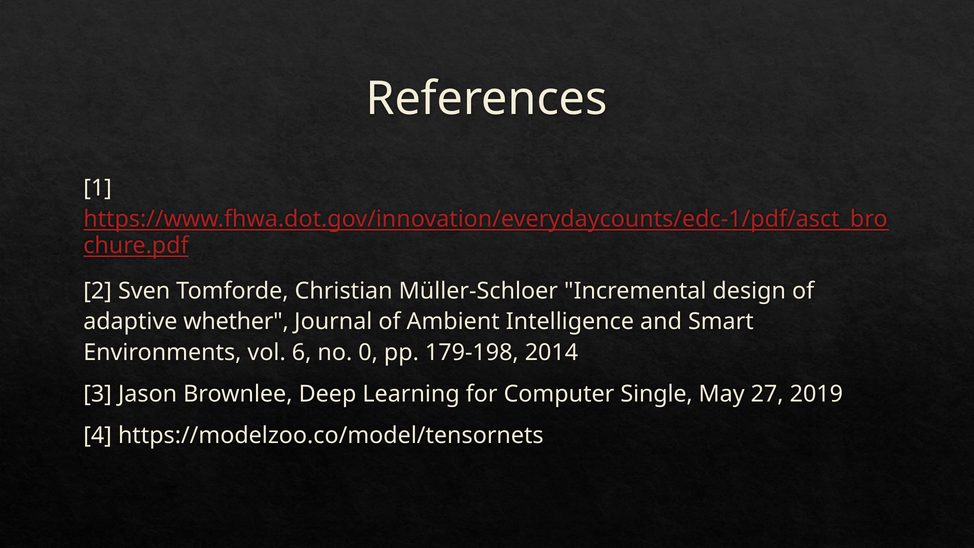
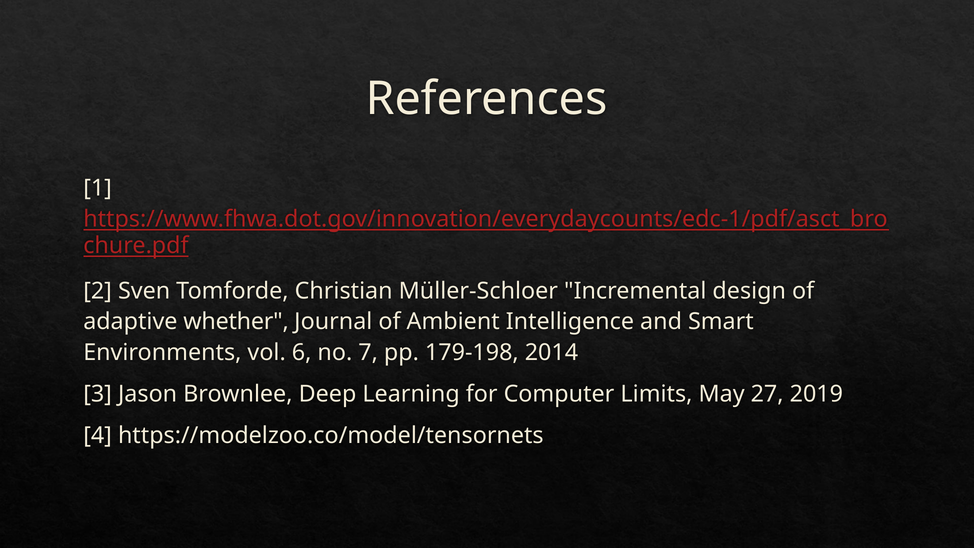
0: 0 -> 7
Single: Single -> Limits
